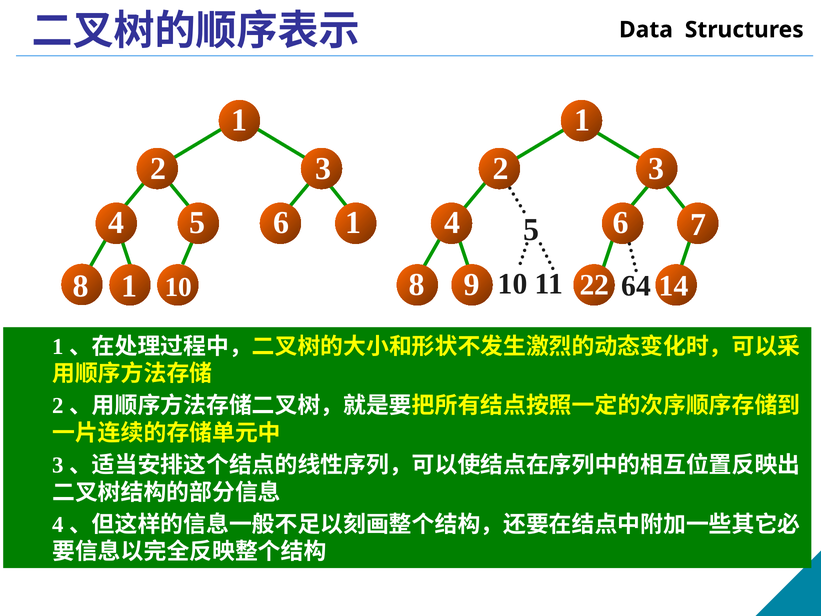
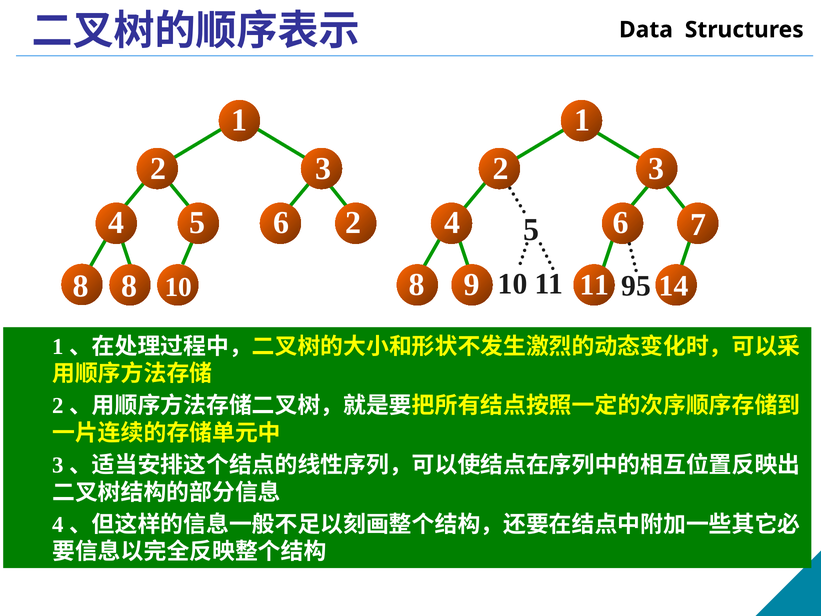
6 1: 1 -> 2
9 22: 22 -> 11
64: 64 -> 95
8 1: 1 -> 8
